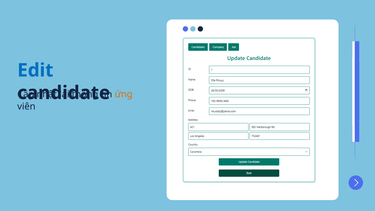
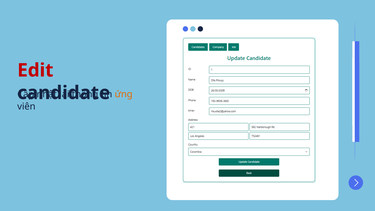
Edit colour: blue -> red
